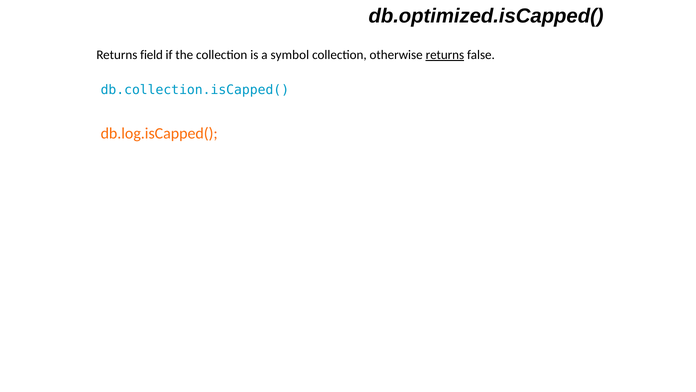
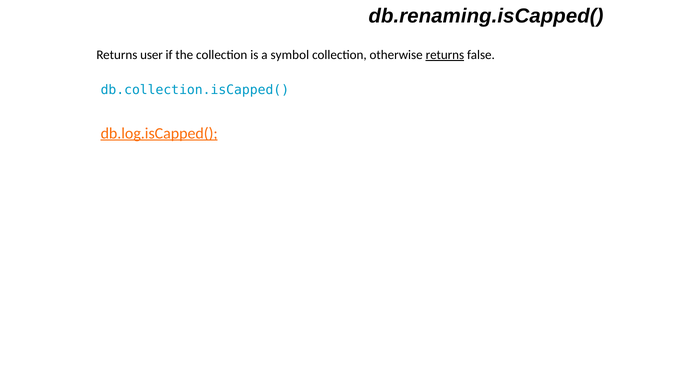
db.optimized.isCapped(: db.optimized.isCapped( -> db.renaming.isCapped(
field: field -> user
db.log.isCapped( underline: none -> present
